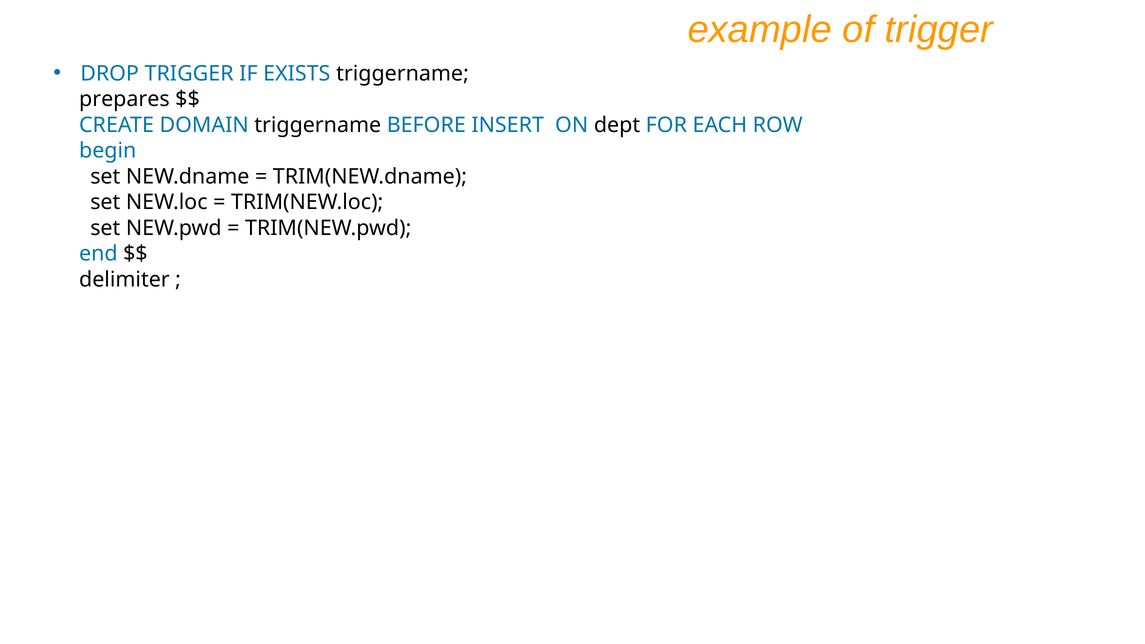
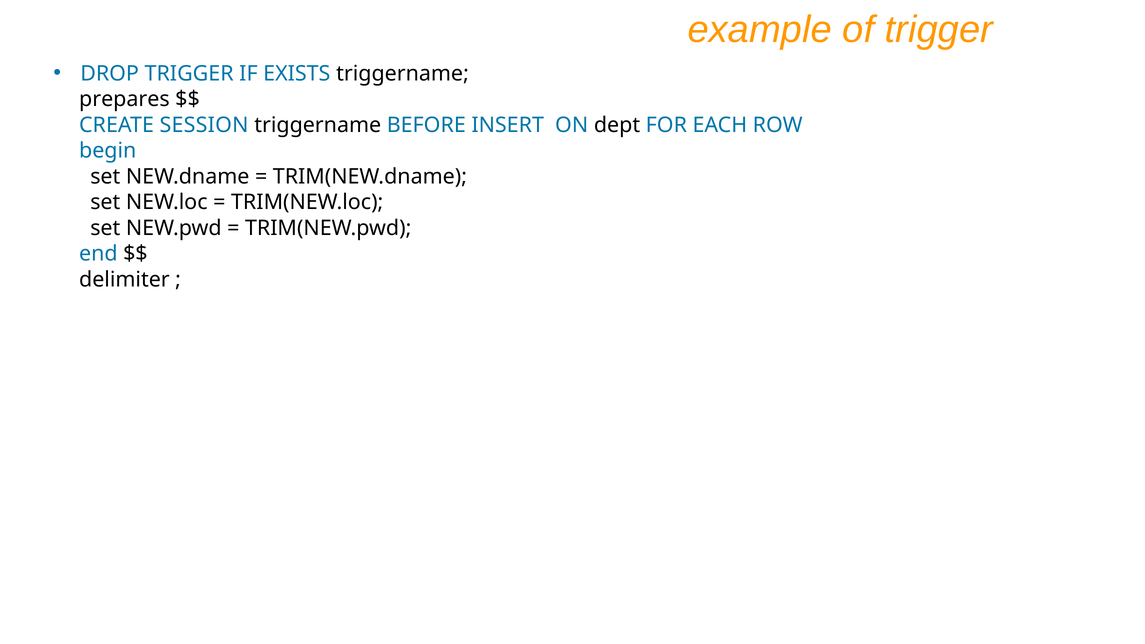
DOMAIN: DOMAIN -> SESSION
